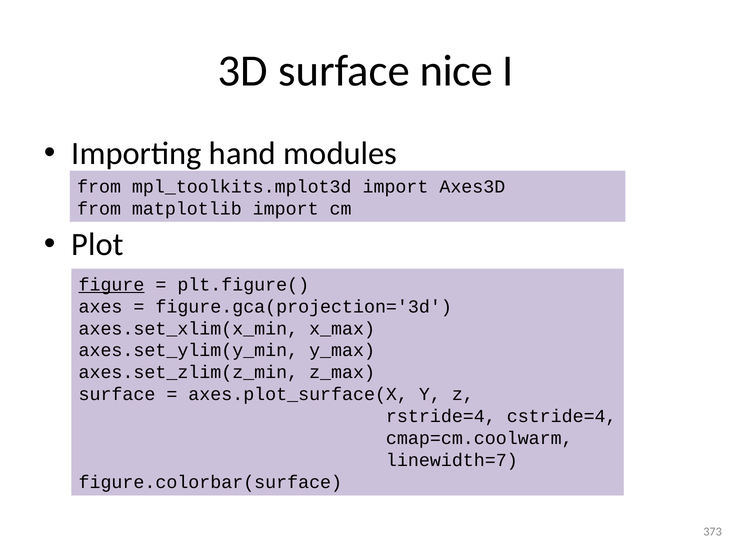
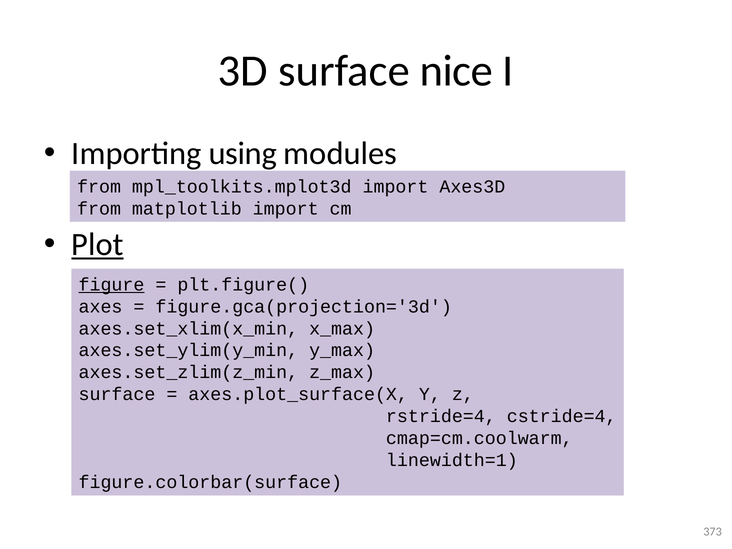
hand: hand -> using
Plot underline: none -> present
linewidth=7: linewidth=7 -> linewidth=1
